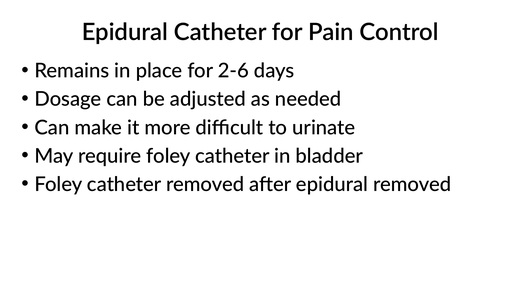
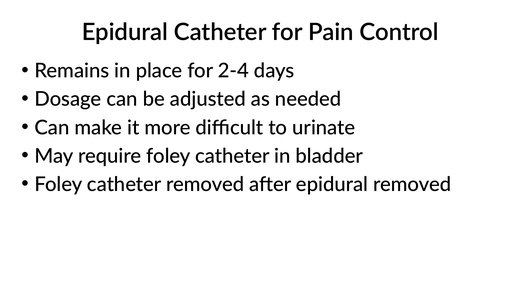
2-6: 2-6 -> 2-4
